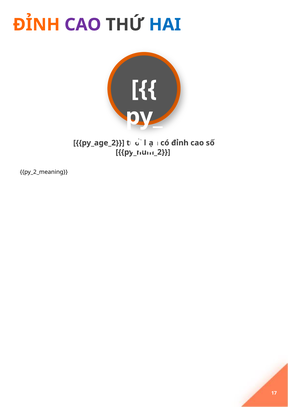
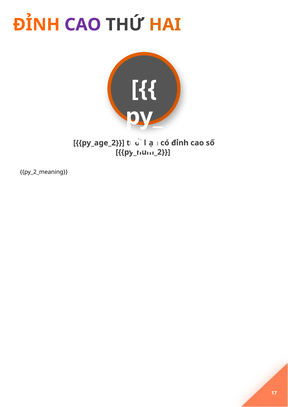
HAI colour: blue -> orange
